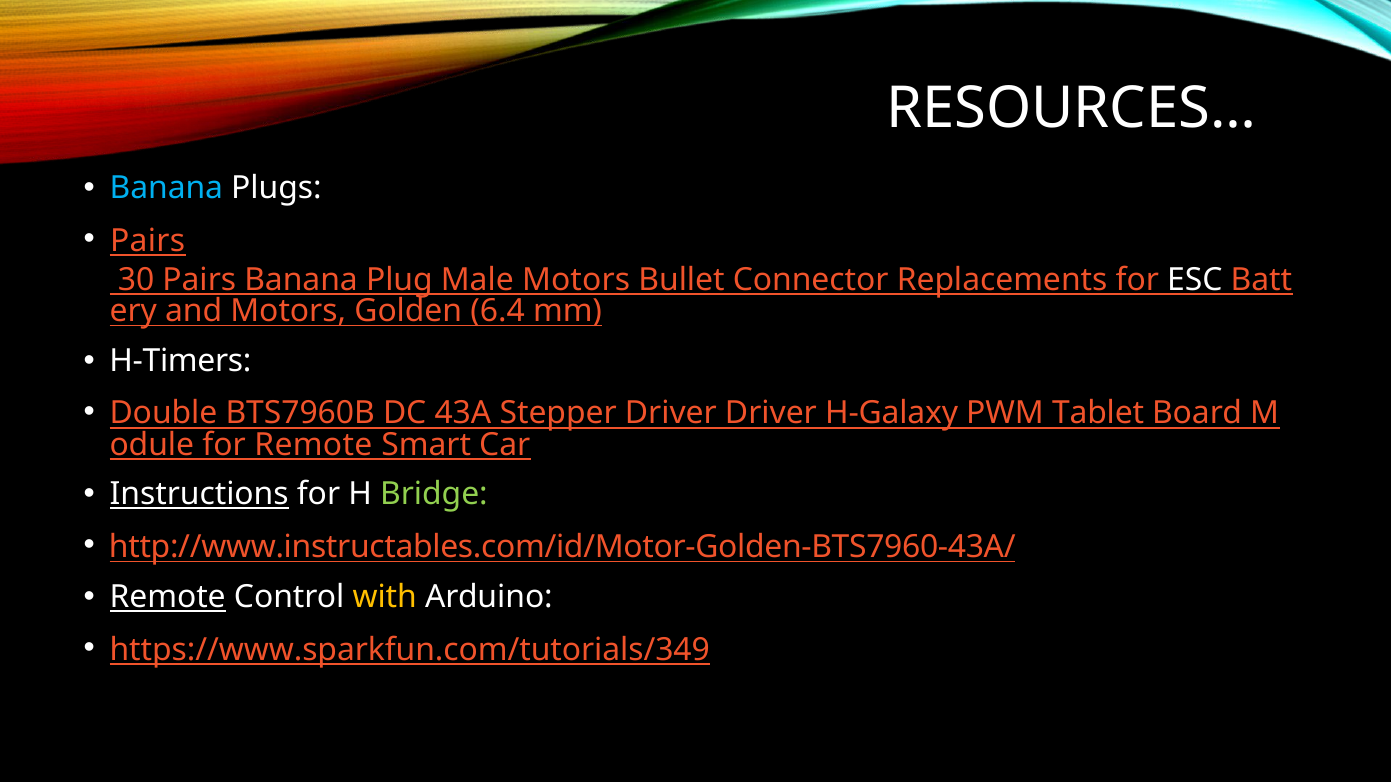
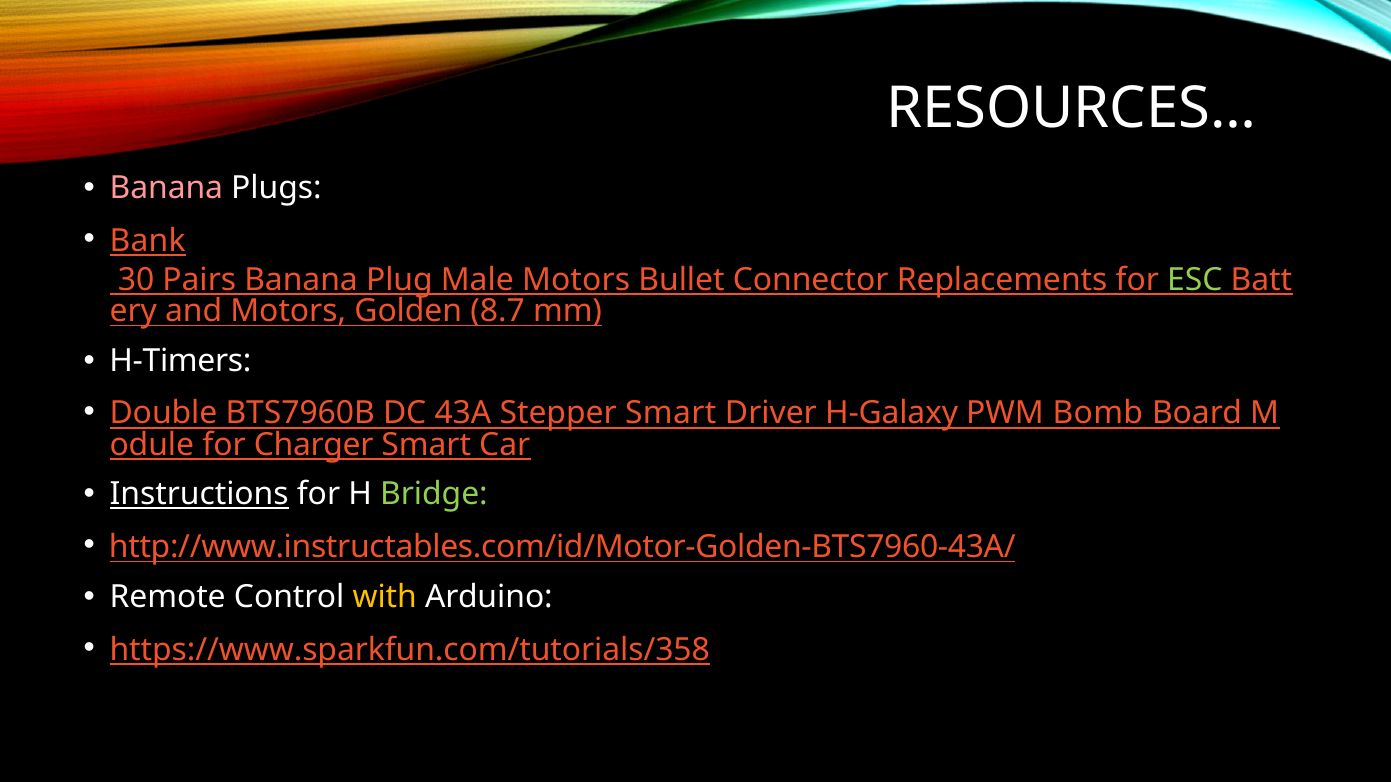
Banana at (166, 188) colour: light blue -> pink
Pairs at (148, 241): Pairs -> Bank
ESC colour: white -> light green
6.4: 6.4 -> 8.7
Stepper Driver: Driver -> Smart
Tablet: Tablet -> Bomb
for Remote: Remote -> Charger
Remote at (168, 597) underline: present -> none
https://www.sparkfun.com/tutorials/349: https://www.sparkfun.com/tutorials/349 -> https://www.sparkfun.com/tutorials/358
